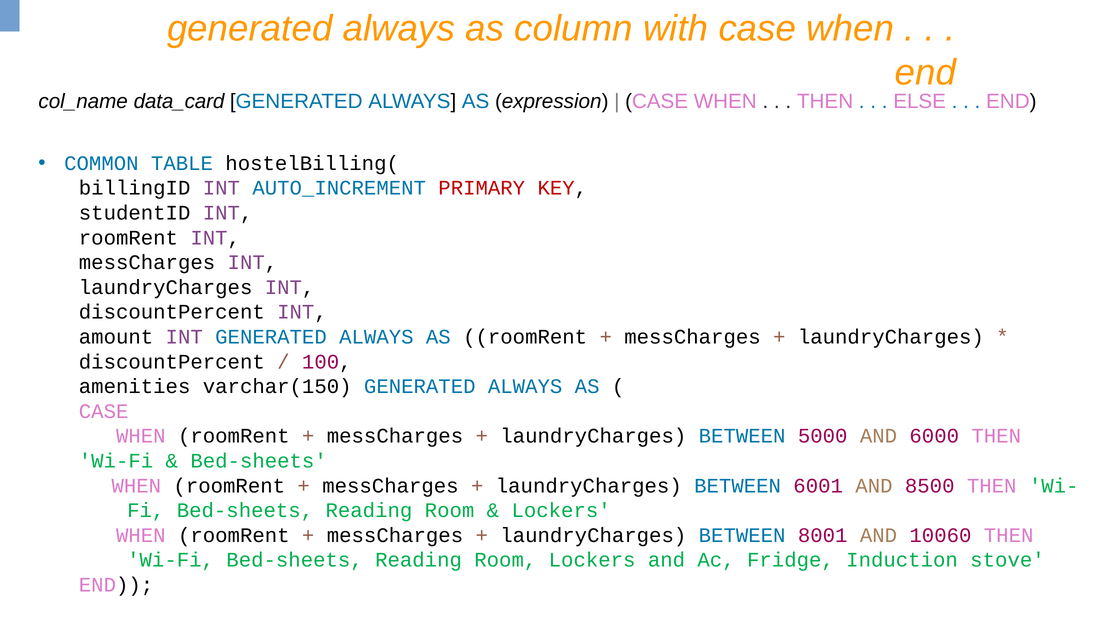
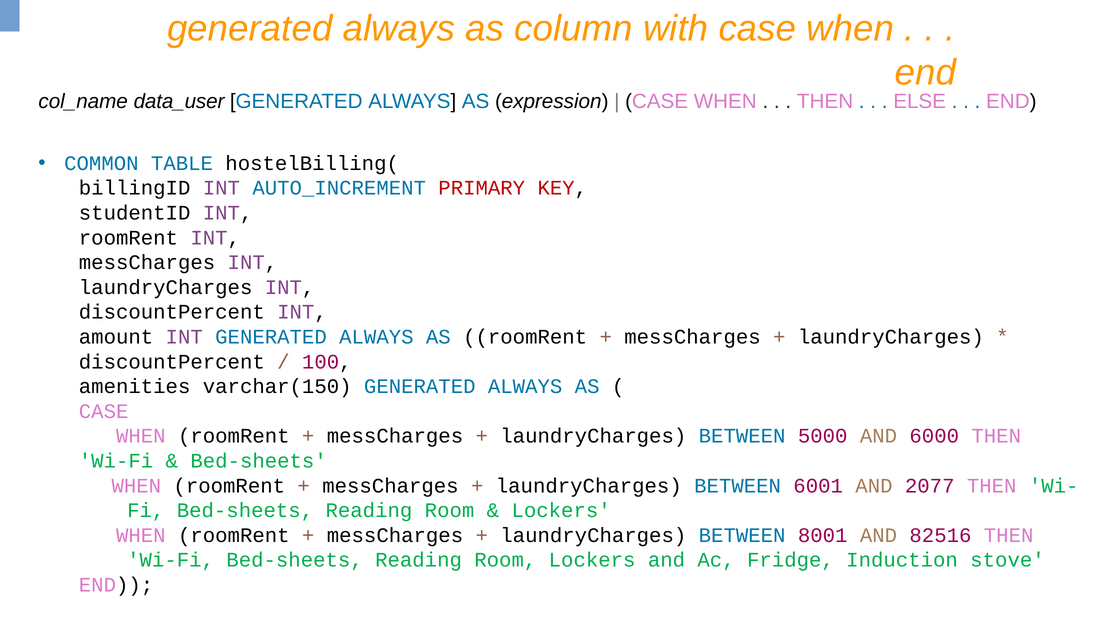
data_card: data_card -> data_user
8500: 8500 -> 2077
10060: 10060 -> 82516
